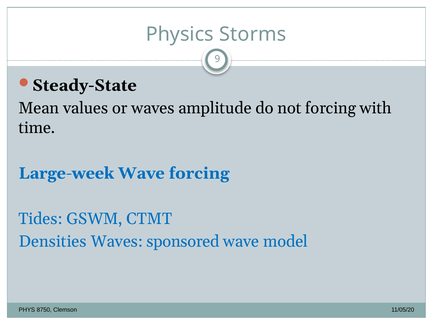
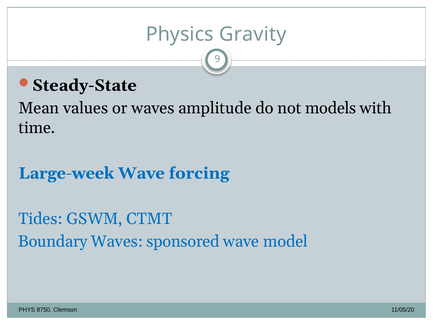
Storms: Storms -> Gravity
not forcing: forcing -> models
Densities: Densities -> Boundary
